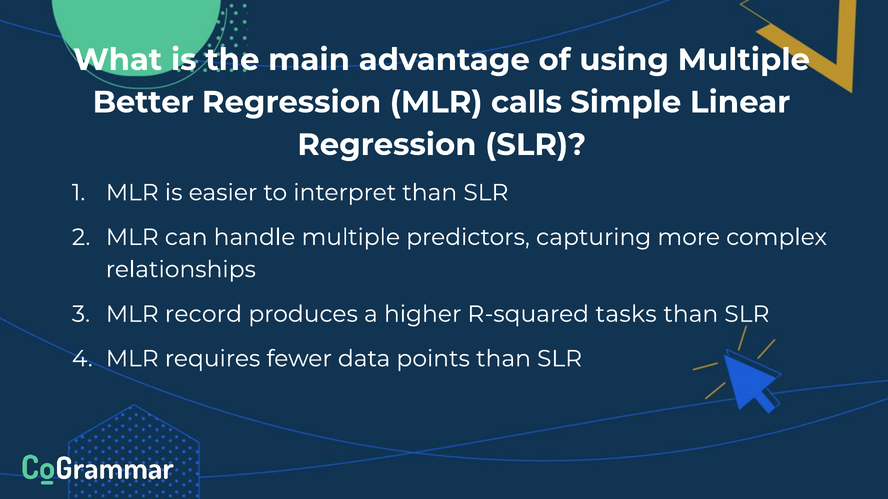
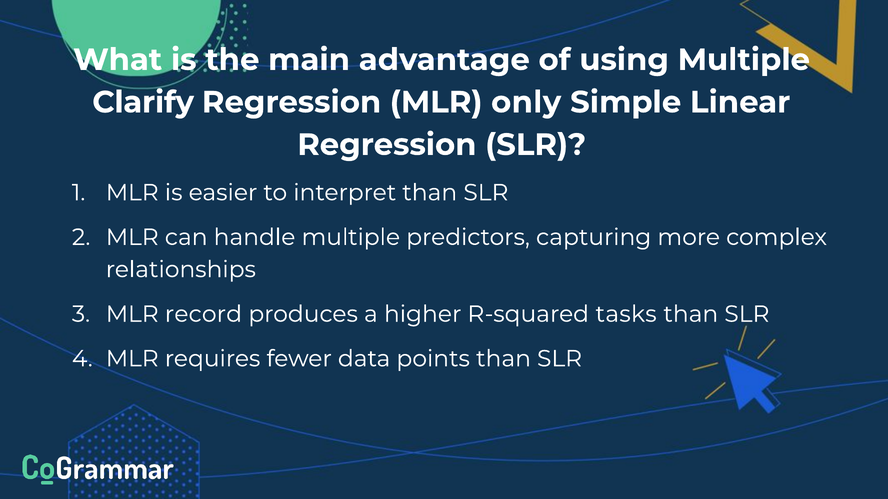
Better: Better -> Clarify
calls: calls -> only
